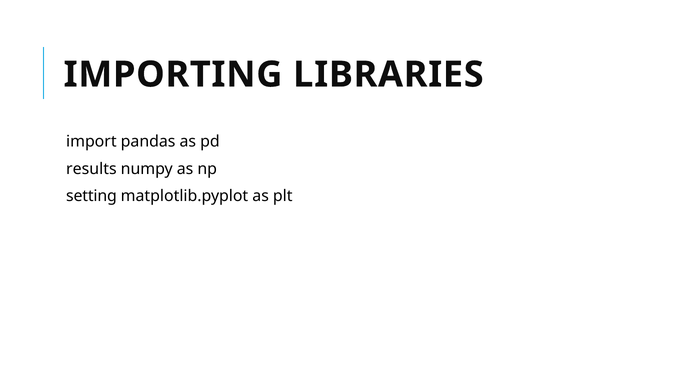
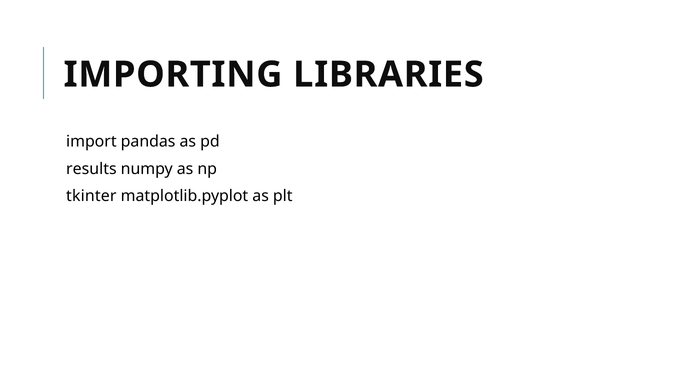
setting: setting -> tkinter
